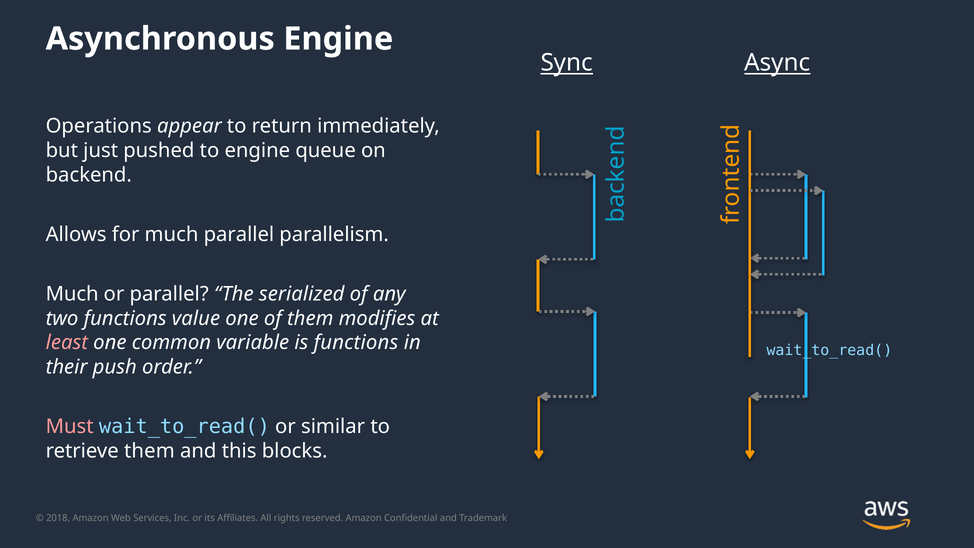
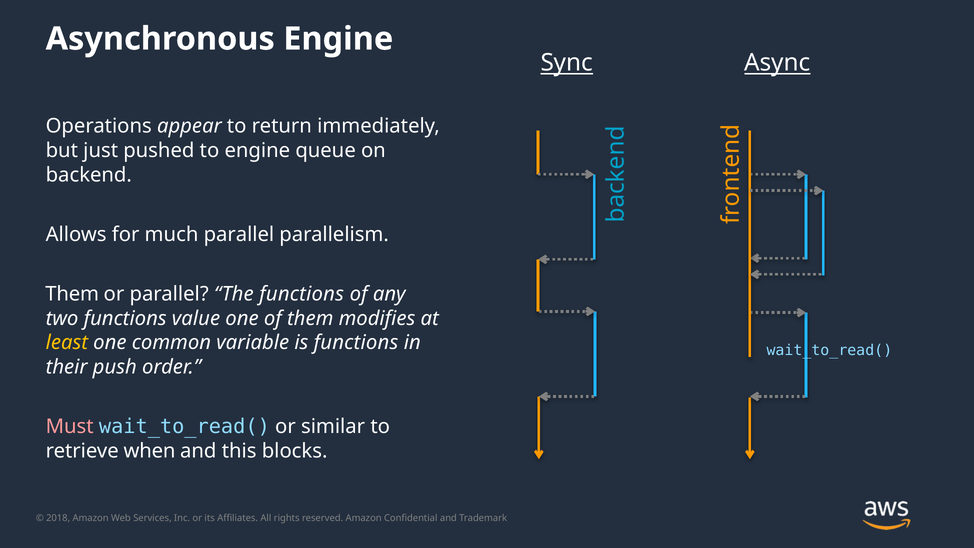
Much at (72, 294): Much -> Them
The serialized: serialized -> functions
least colour: pink -> yellow
retrieve them: them -> when
